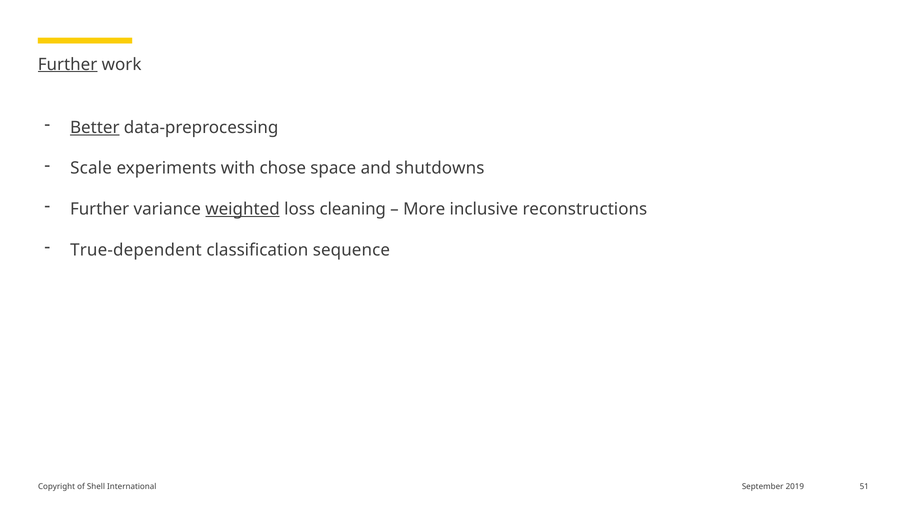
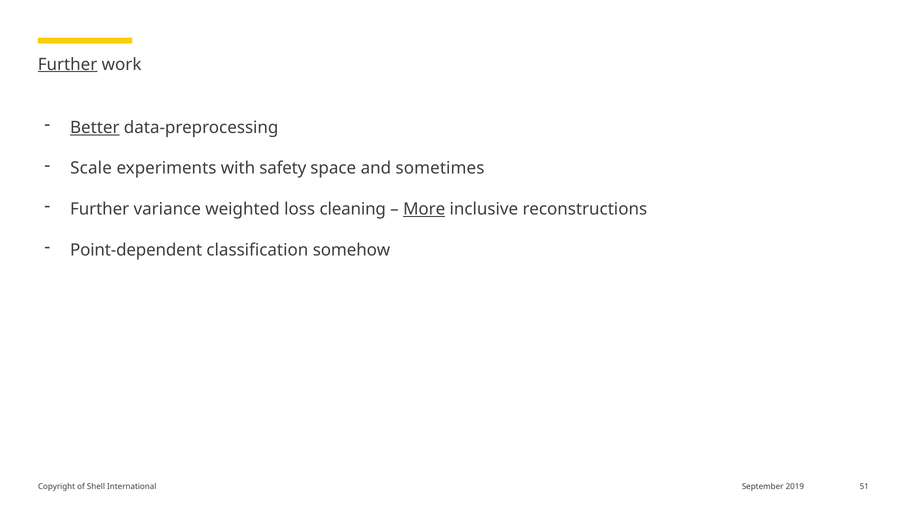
chose: chose -> safety
shutdowns: shutdowns -> sometimes
weighted underline: present -> none
More underline: none -> present
True-dependent: True-dependent -> Point-dependent
sequence: sequence -> somehow
